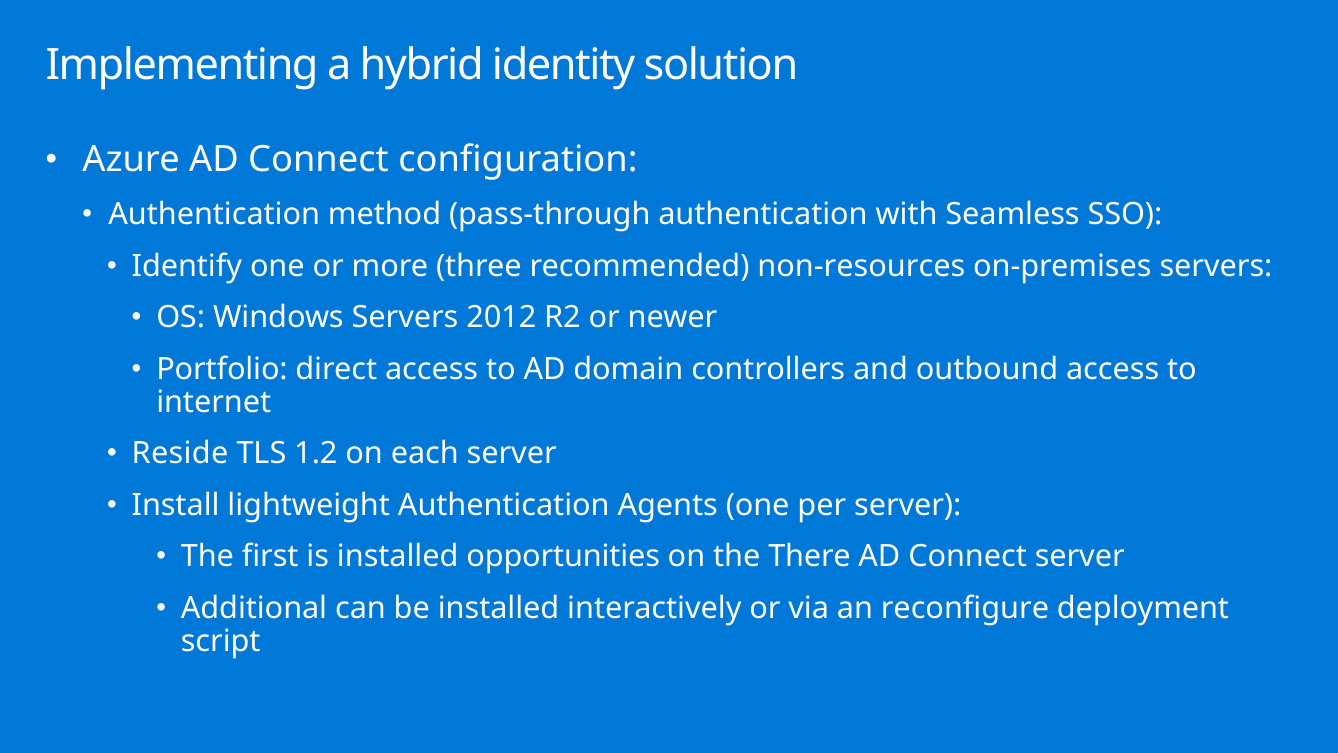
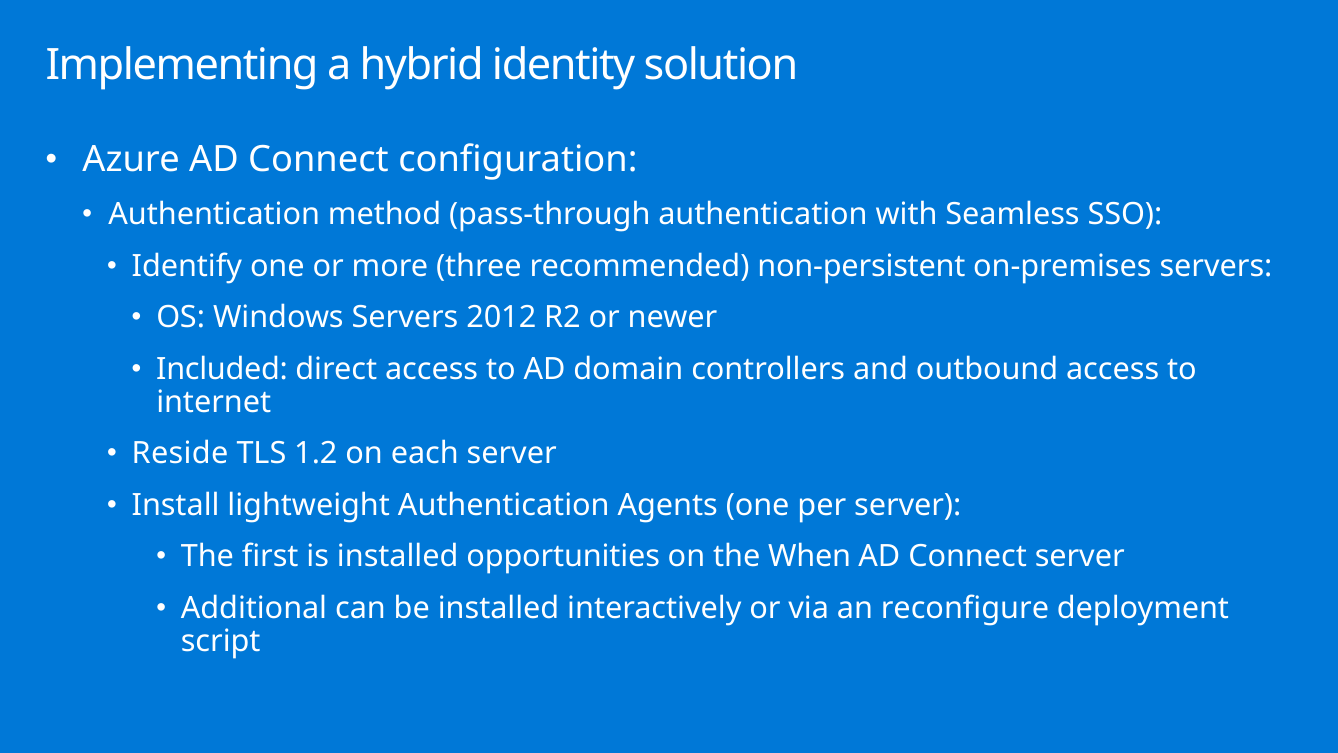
non-resources: non-resources -> non-persistent
Portfolio: Portfolio -> Included
There: There -> When
